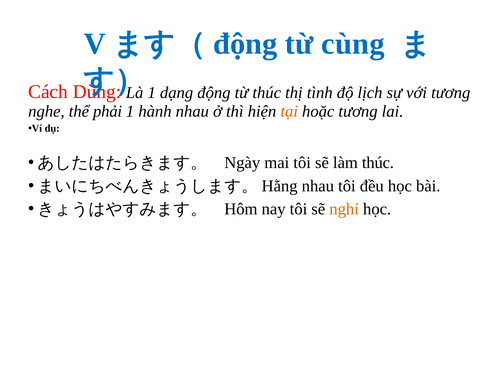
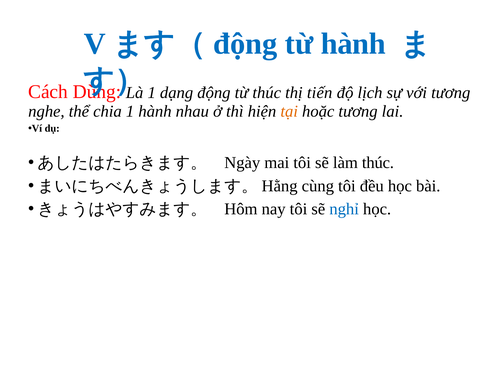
từ cùng: cùng -> hành
tình: tình -> tiến
phải: phải -> chia
nhau at (318, 186): nhau -> cùng
nghỉ colour: orange -> blue
